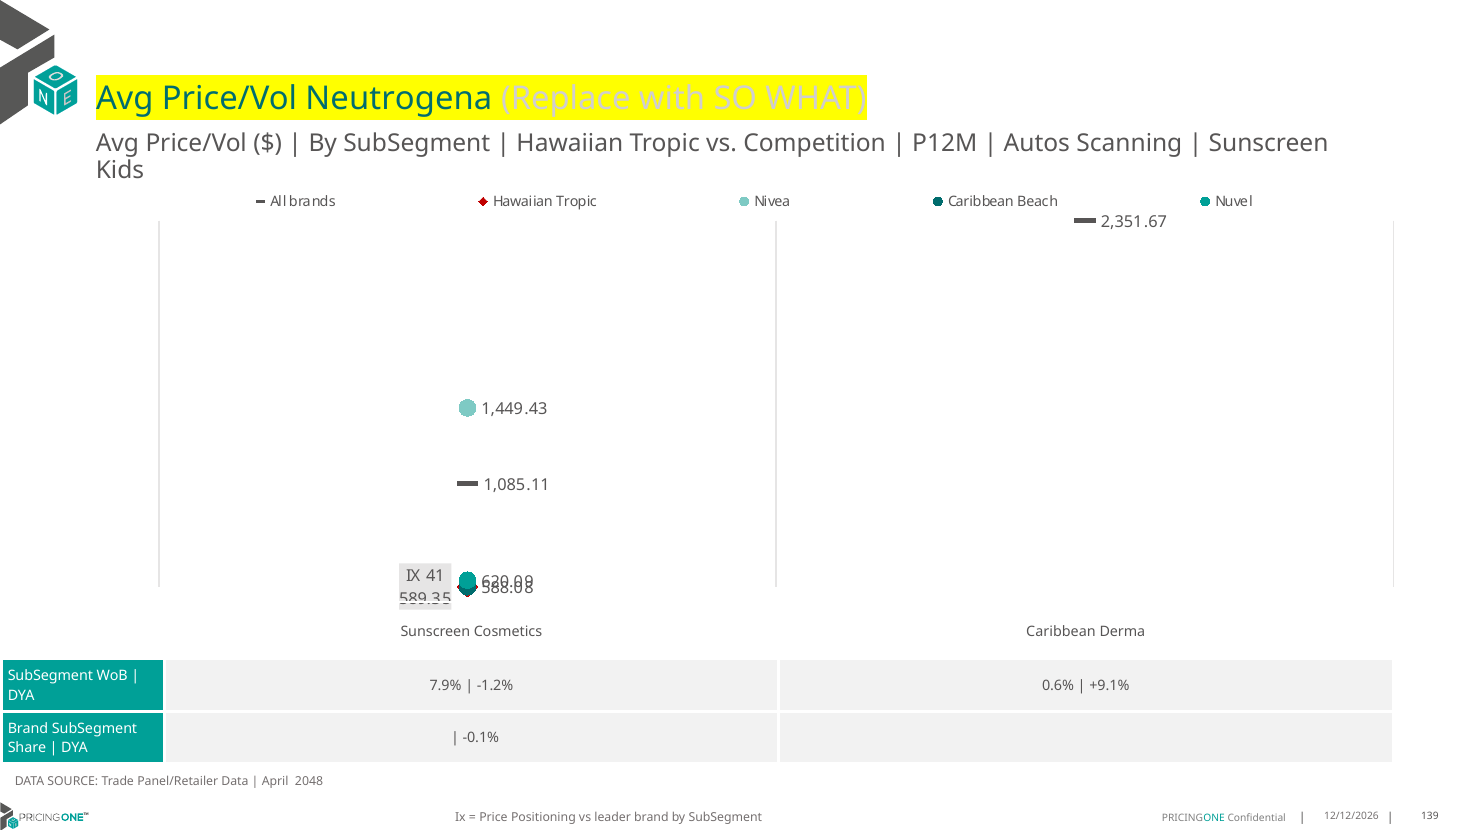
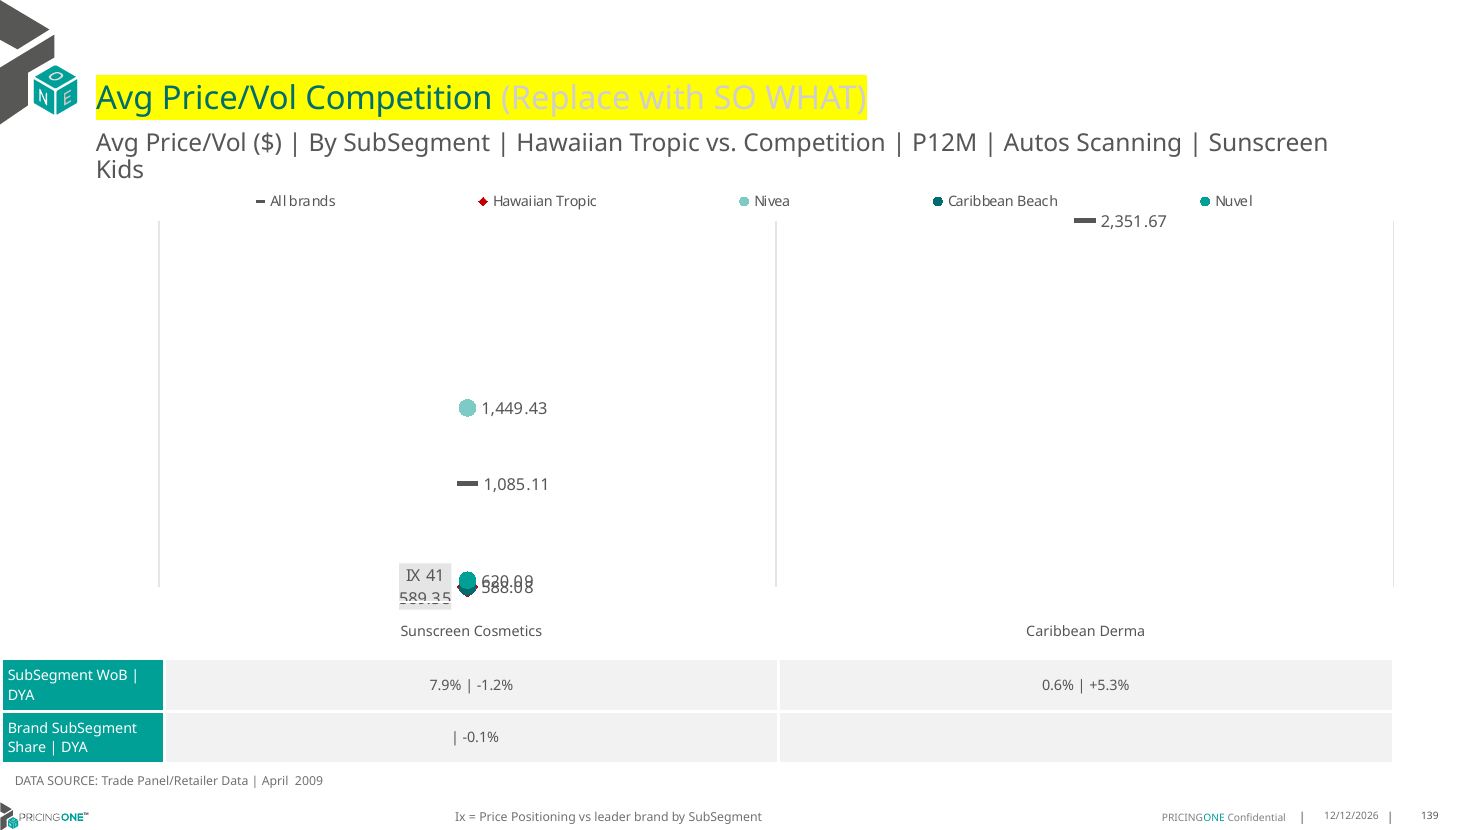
Price/Vol Neutrogena: Neutrogena -> Competition
+9.1%: +9.1% -> +5.3%
2048: 2048 -> 2009
